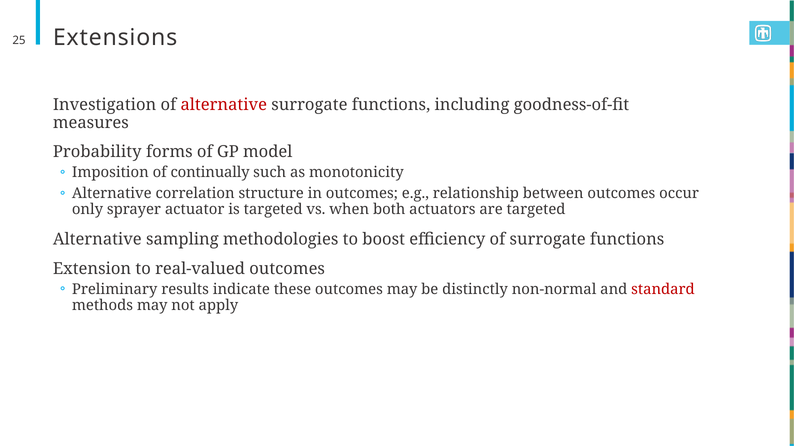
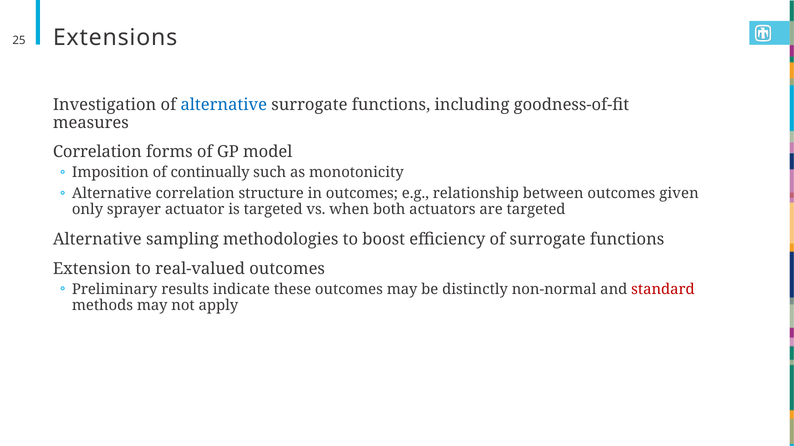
alternative at (224, 105) colour: red -> blue
Probability at (97, 152): Probability -> Correlation
occur: occur -> given
